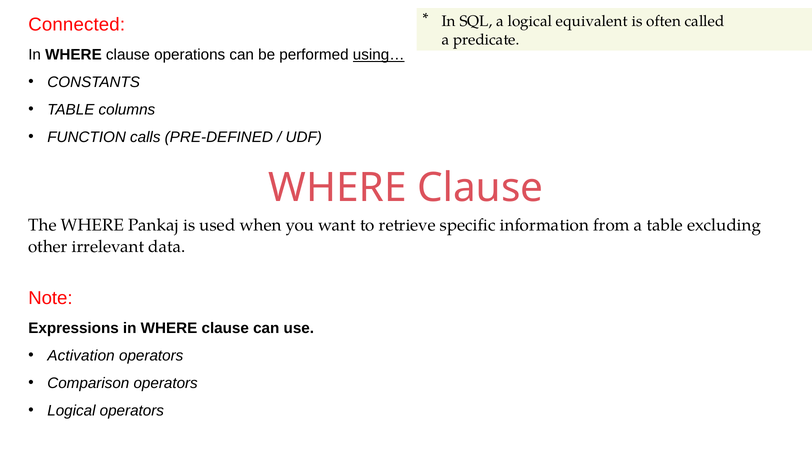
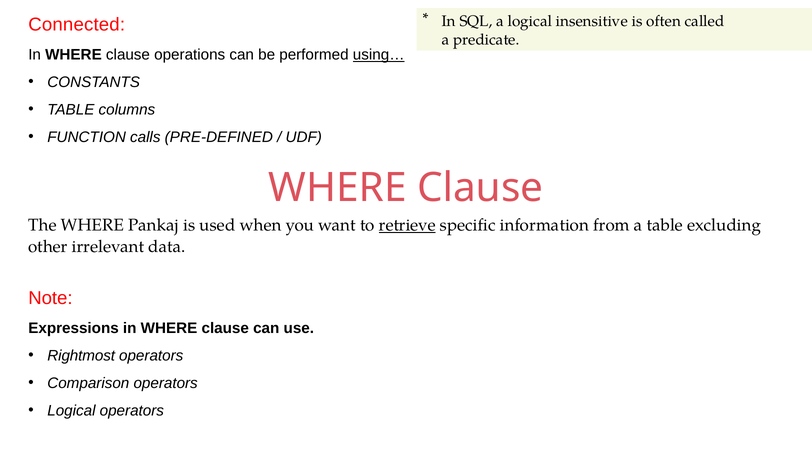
equivalent: equivalent -> insensitive
retrieve underline: none -> present
Activation: Activation -> Rightmost
